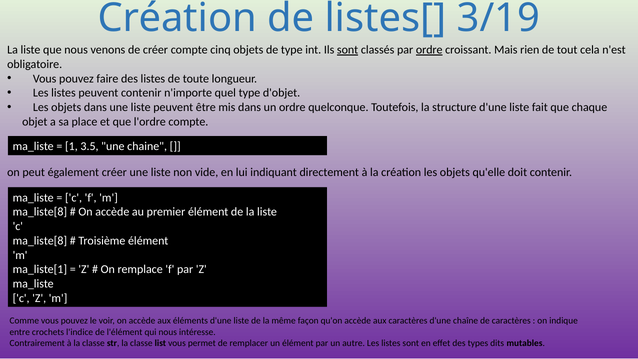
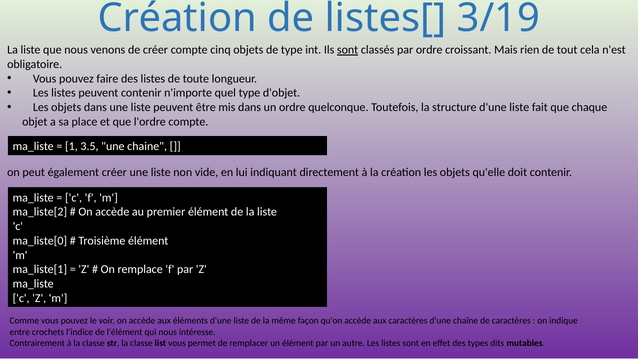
ordre at (429, 50) underline: present -> none
ma_liste[8 at (40, 212): ma_liste[8 -> ma_liste[2
ma_liste[8 at (40, 241): ma_liste[8 -> ma_liste[0
